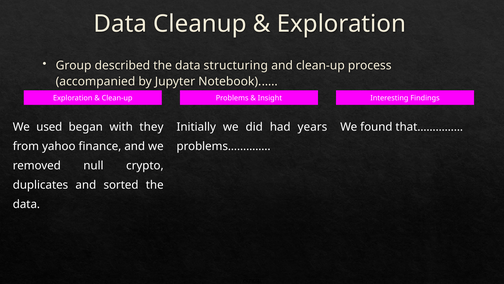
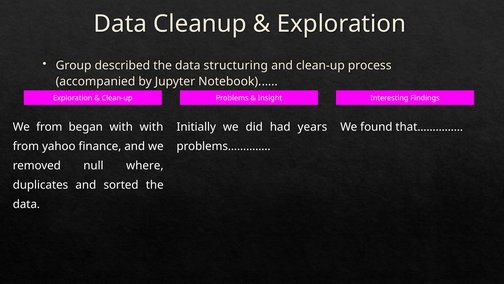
We used: used -> from
with they: they -> with
crypto: crypto -> where
